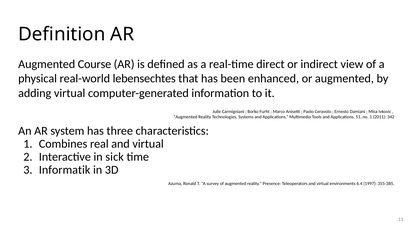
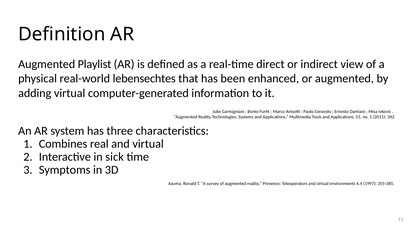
Course: Course -> Playlist
Informatik: Informatik -> Symptoms
